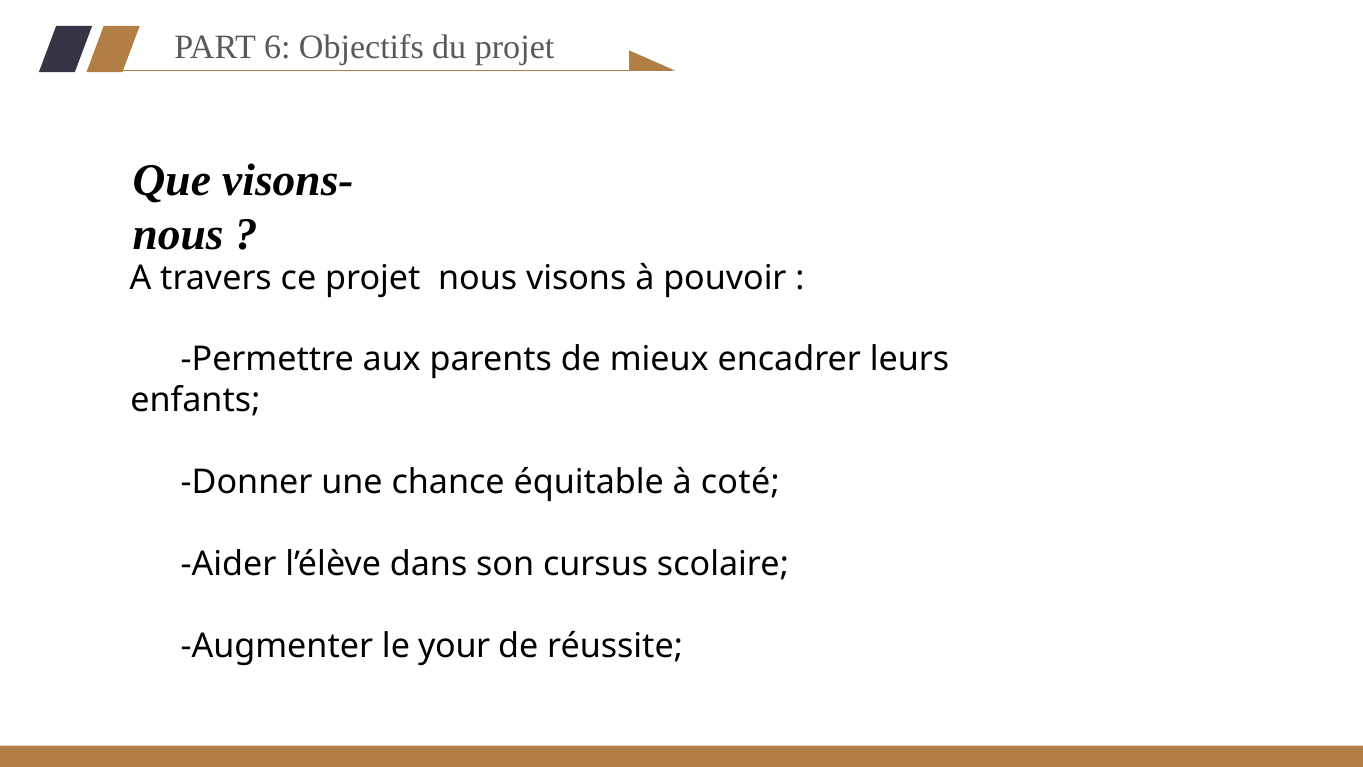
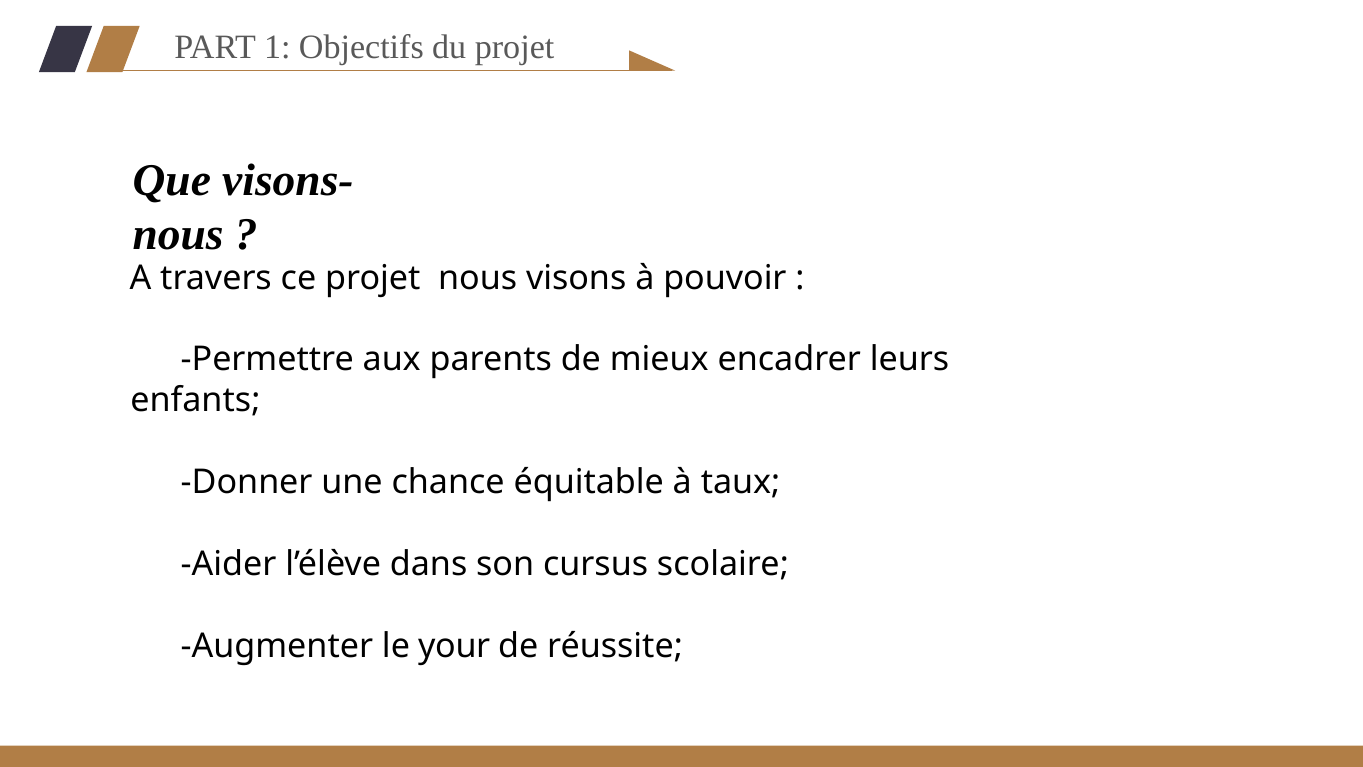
6: 6 -> 1
coté: coté -> taux
